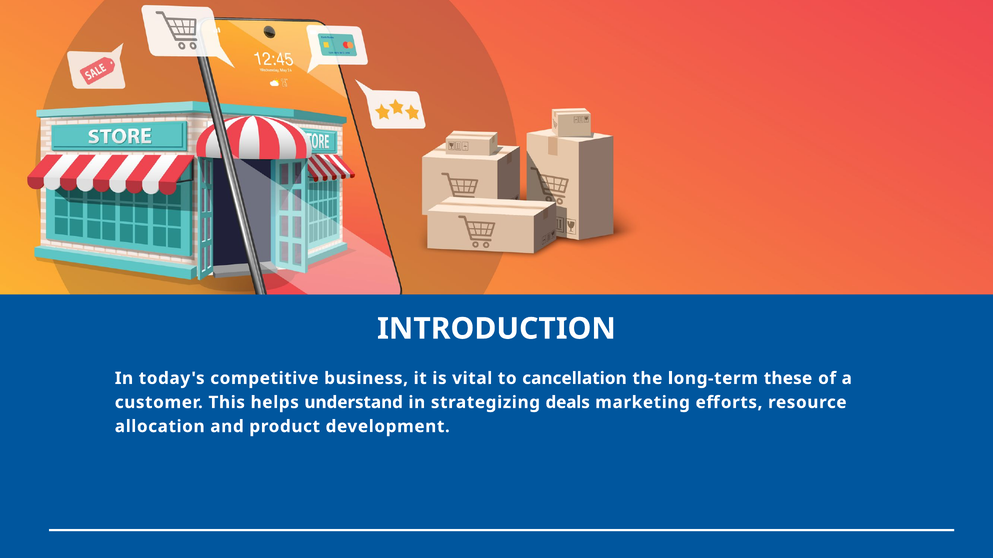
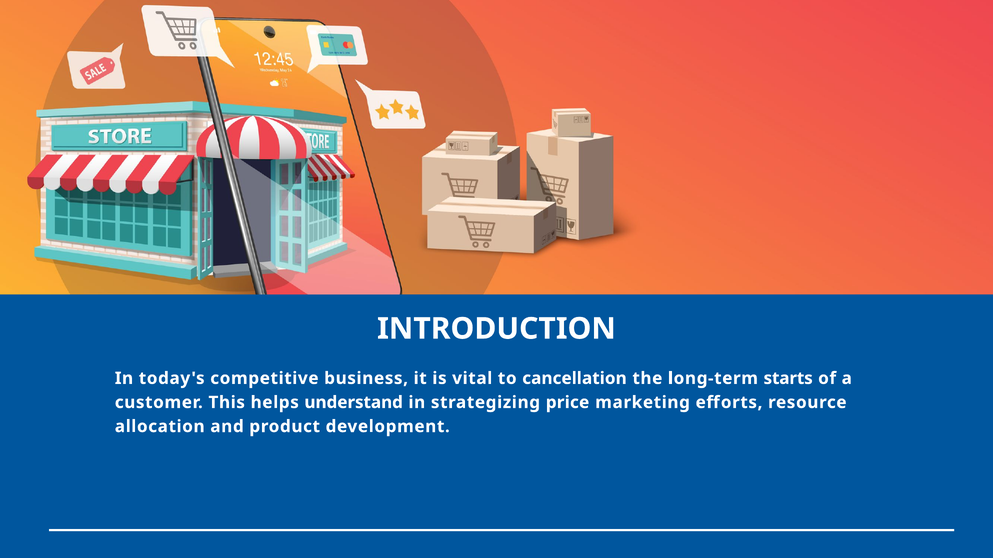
these: these -> starts
deals: deals -> price
